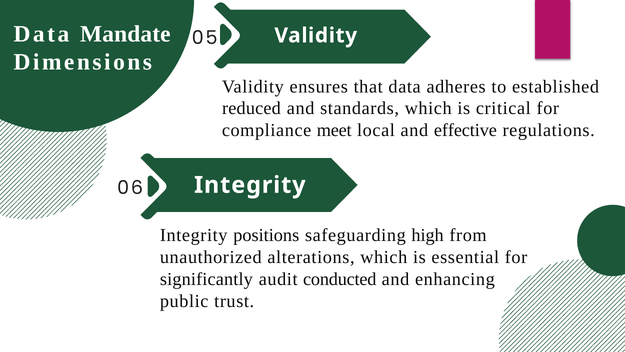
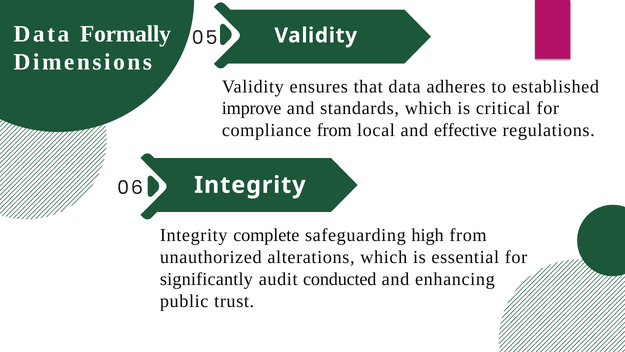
Mandate: Mandate -> Formally
reduced: reduced -> improve
compliance meet: meet -> from
positions: positions -> complete
